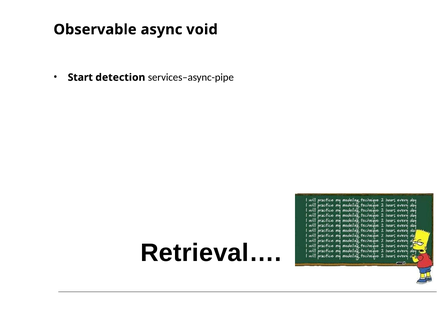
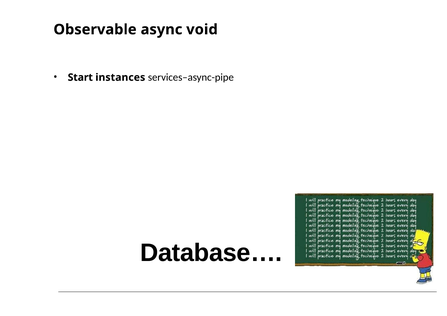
detection: detection -> instances
Retrieval…: Retrieval… -> Database…
